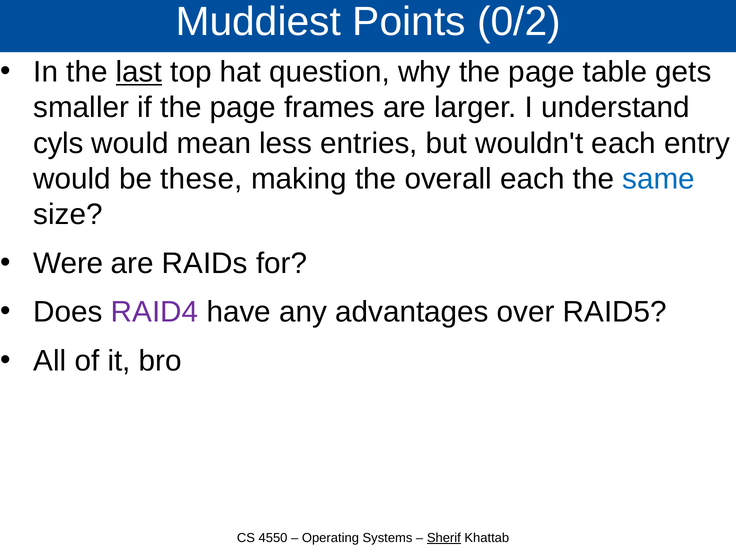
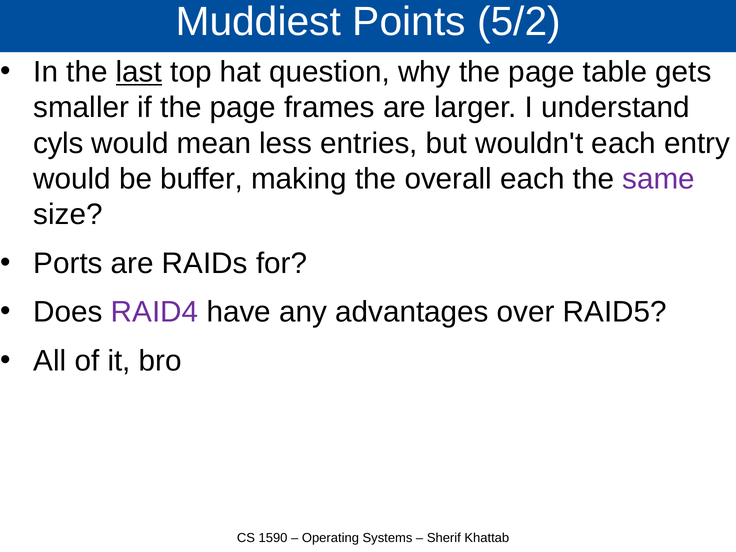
0/2: 0/2 -> 5/2
these: these -> buffer
same colour: blue -> purple
Were: Were -> Ports
4550: 4550 -> 1590
Sherif underline: present -> none
